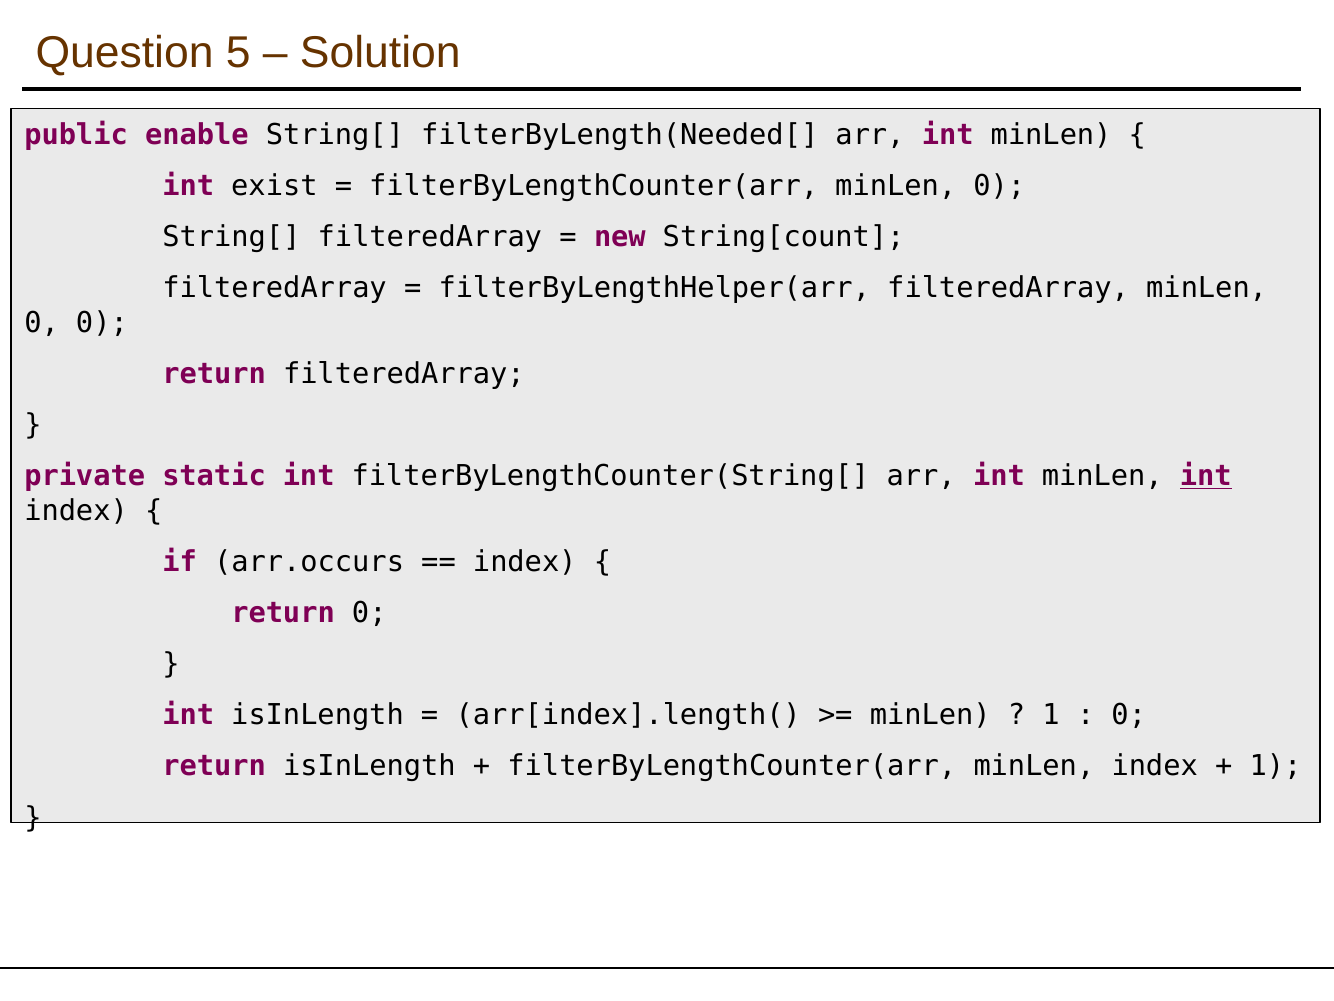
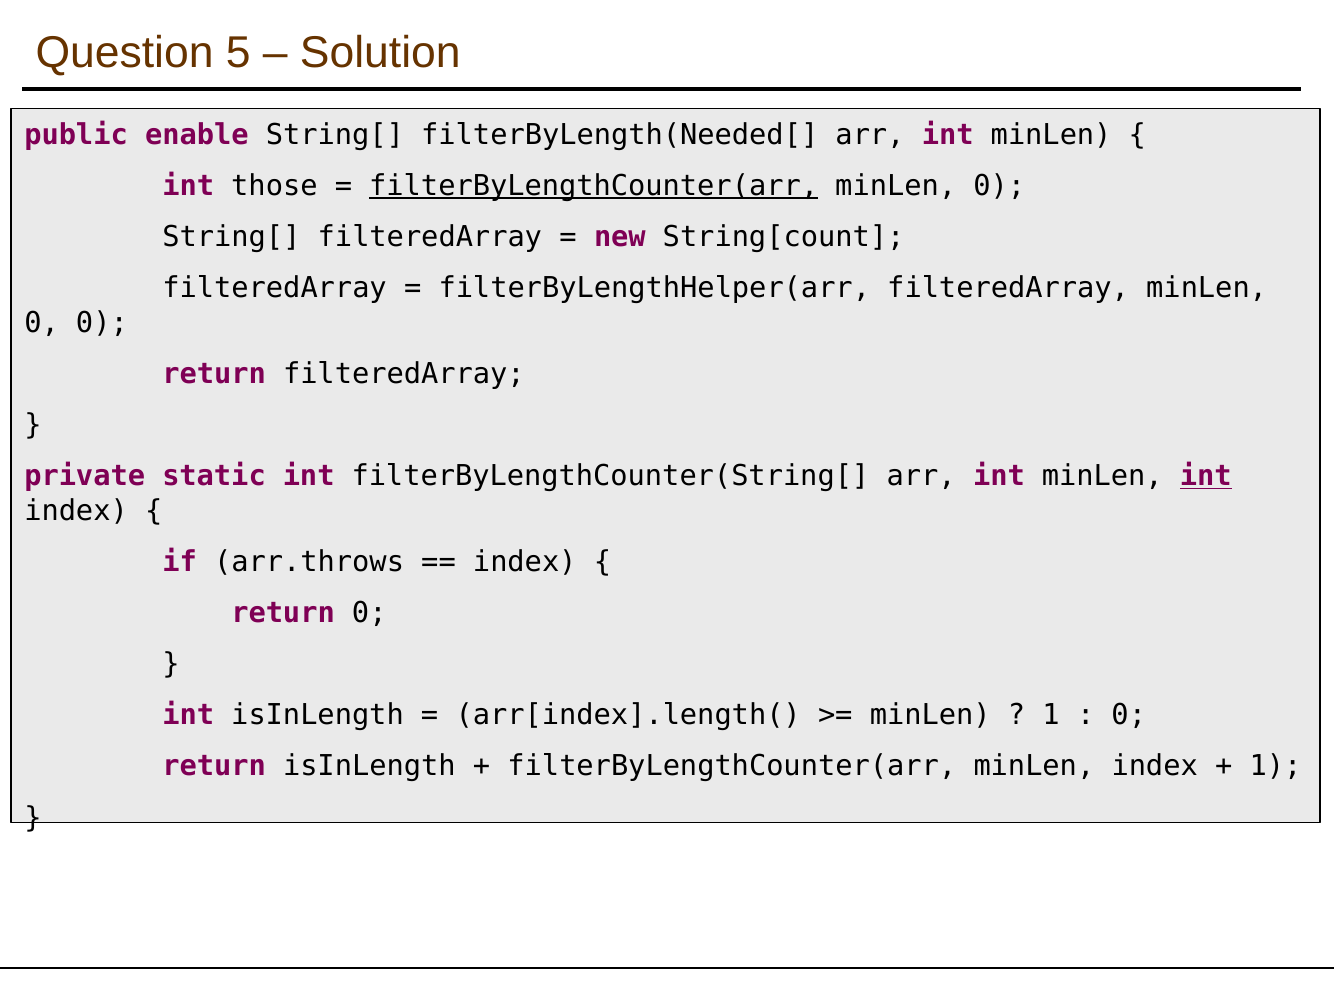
exist: exist -> those
filterByLengthCounter(arr at (594, 186) underline: none -> present
arr.occurs: arr.occurs -> arr.throws
